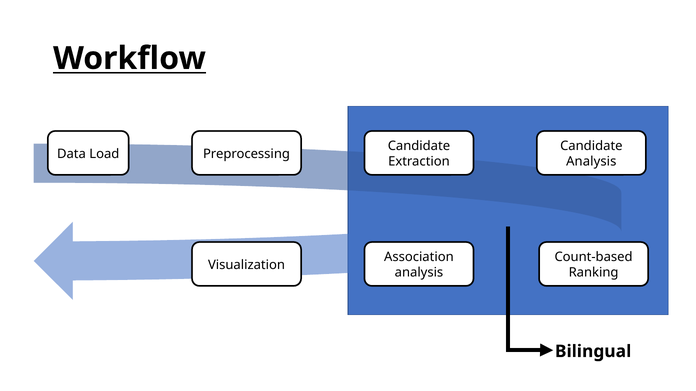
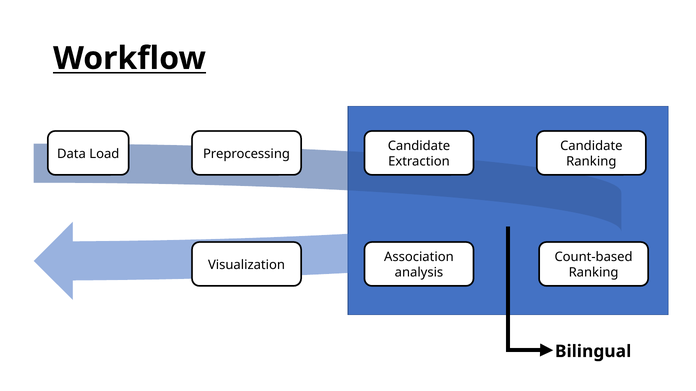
Analysis at (591, 162): Analysis -> Ranking
